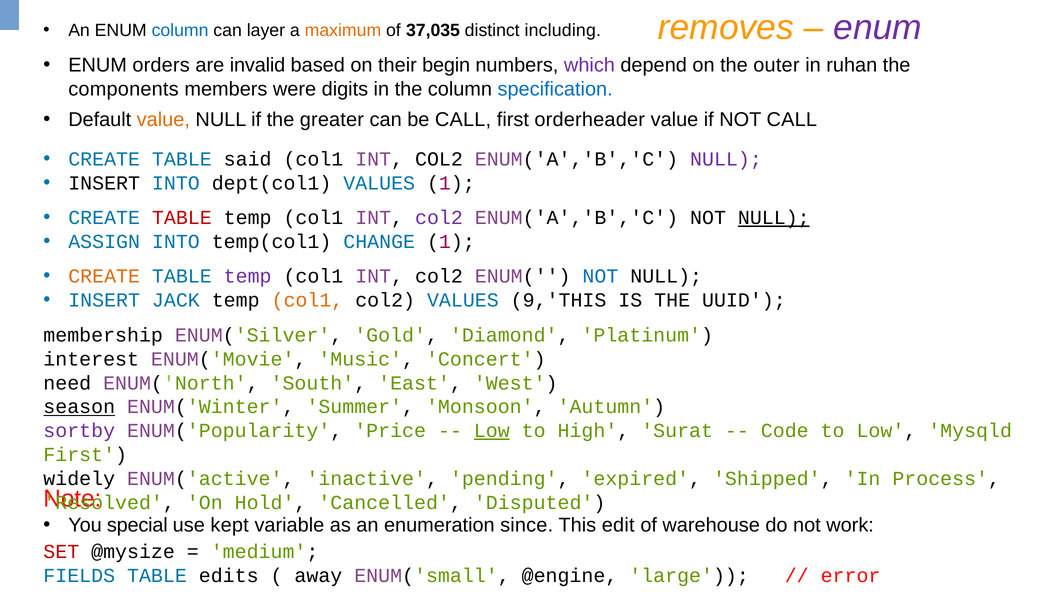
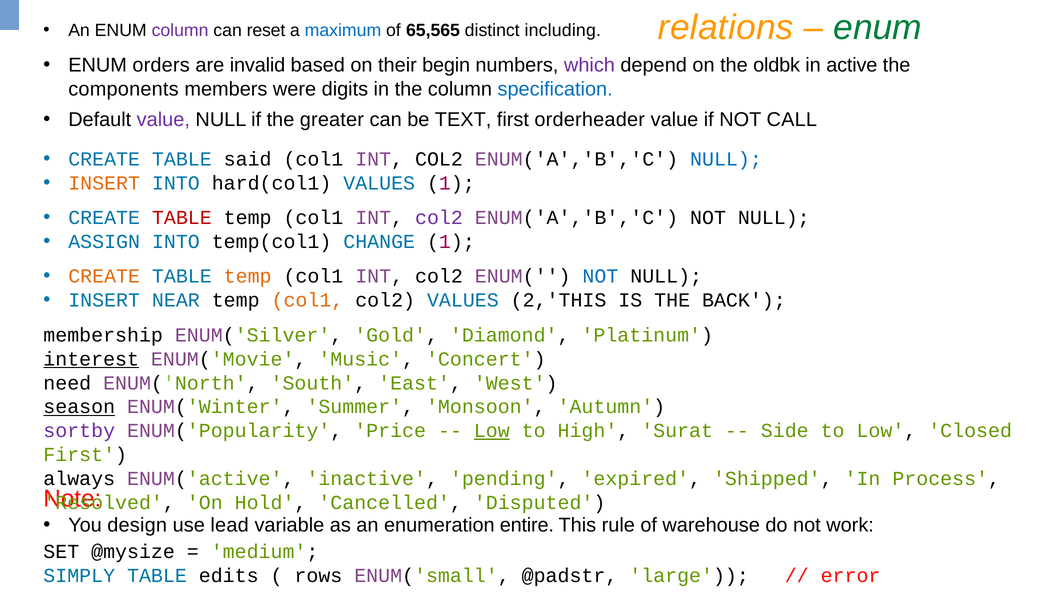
removes: removes -> relations
enum at (878, 28) colour: purple -> green
column at (180, 30) colour: blue -> purple
layer: layer -> reset
maximum colour: orange -> blue
37,035: 37,035 -> 65,565
outer: outer -> oldbk
ruhan: ruhan -> active
value at (163, 120) colour: orange -> purple
be CALL: CALL -> TEXT
NULL at (726, 159) colour: purple -> blue
INSERT at (104, 183) colour: black -> orange
dept(col1: dept(col1 -> hard(col1
NULL at (774, 218) underline: present -> none
temp at (248, 276) colour: purple -> orange
JACK: JACK -> NEAR
9,'THIS: 9,'THIS -> 2,'THIS
UUID: UUID -> BACK
interest underline: none -> present
Code: Code -> Side
Mysqld: Mysqld -> Closed
widely: widely -> always
special: special -> design
kept: kept -> lead
since: since -> entire
edit: edit -> rule
SET colour: red -> black
FIELDS: FIELDS -> SIMPLY
away: away -> rows
@engine: @engine -> @padstr
